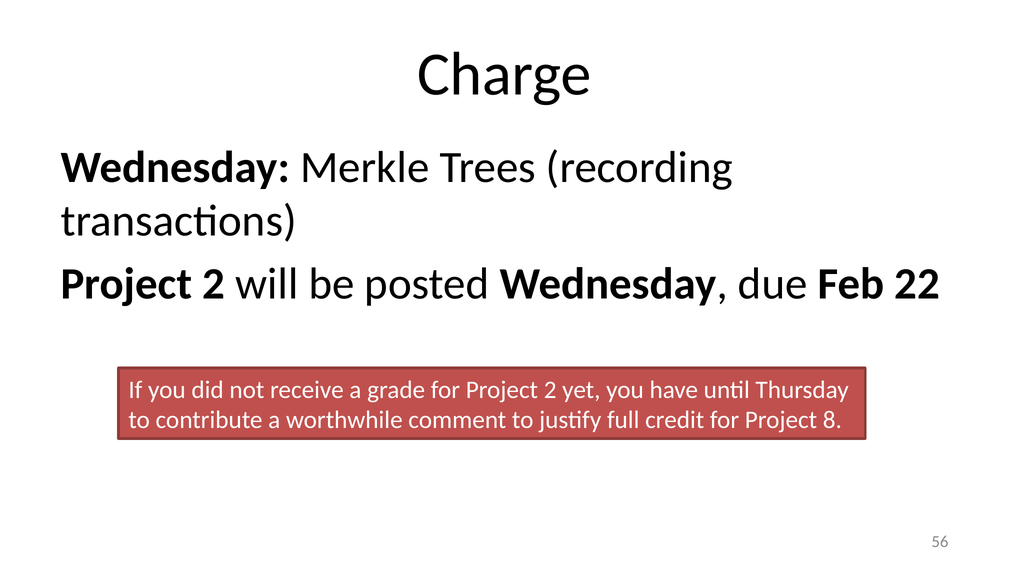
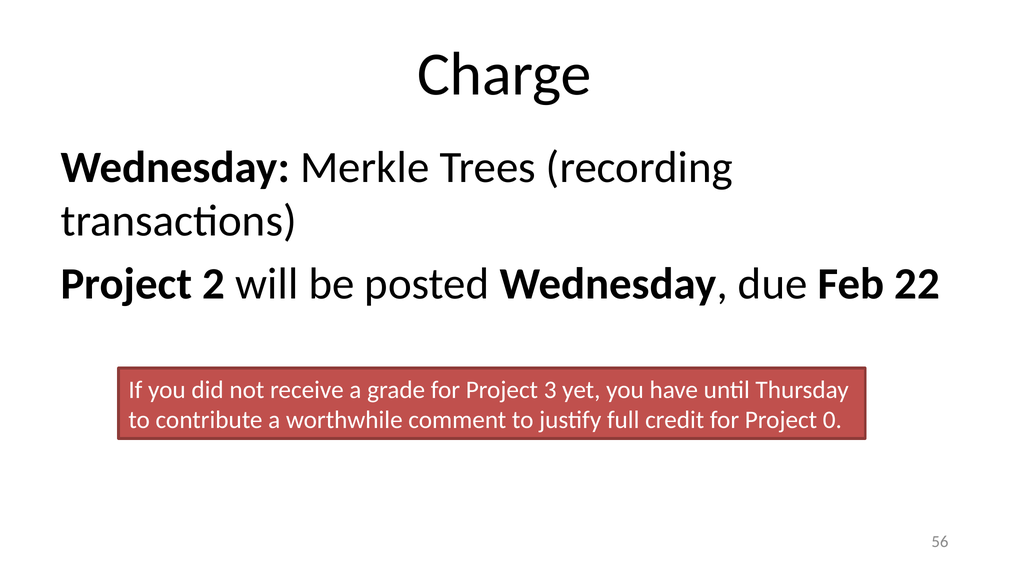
for Project 2: 2 -> 3
8: 8 -> 0
